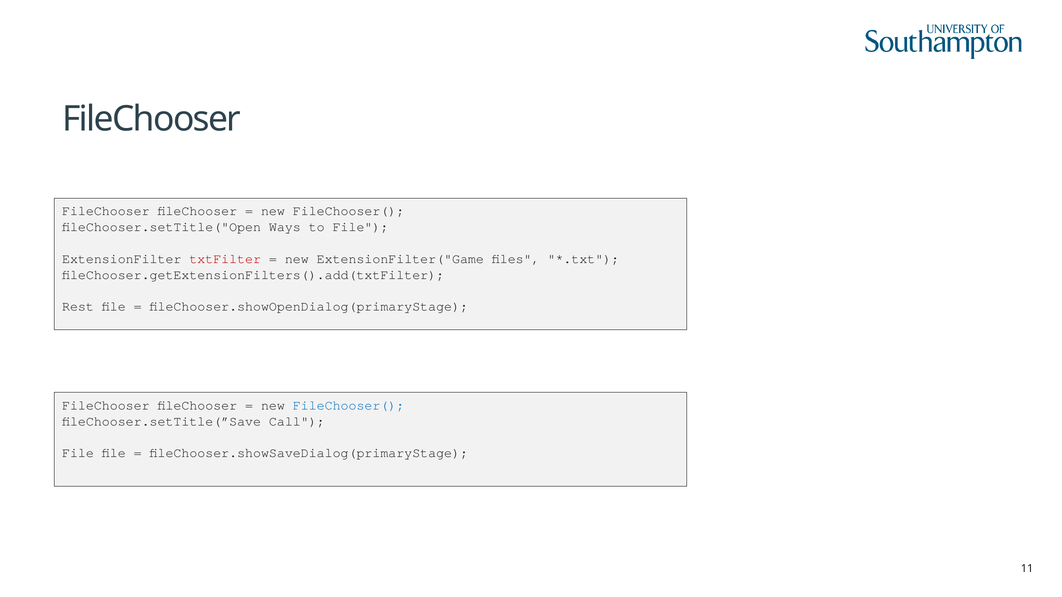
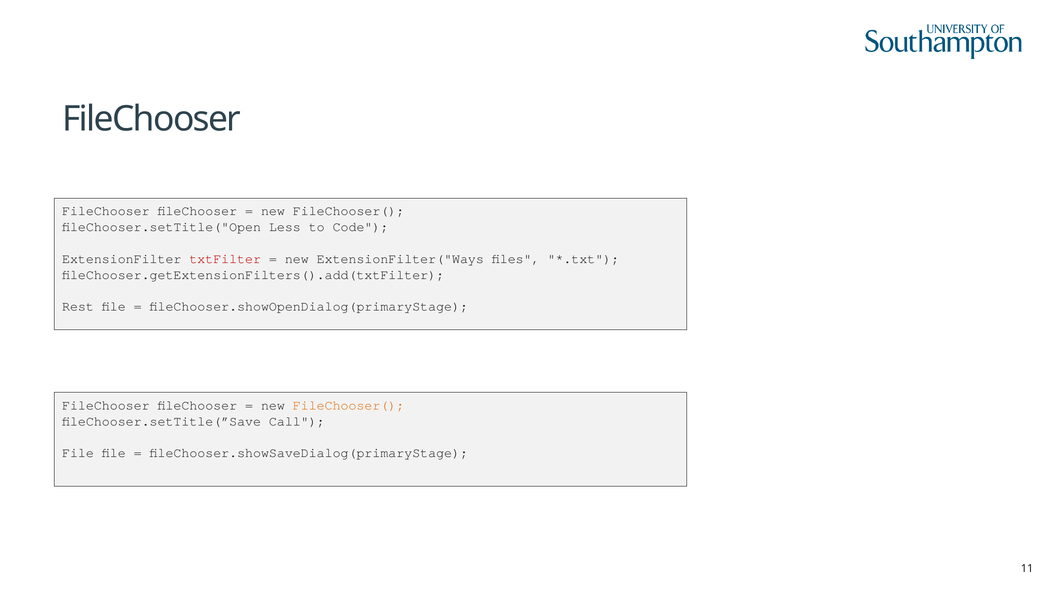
Ways: Ways -> Less
to File: File -> Code
ExtensionFilter("Game: ExtensionFilter("Game -> ExtensionFilter("Ways
FileChooser( at (349, 406) colour: blue -> orange
